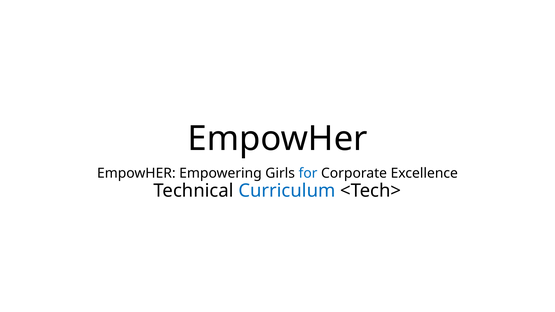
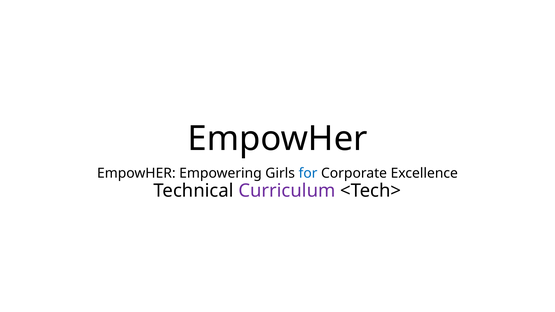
Curriculum colour: blue -> purple
